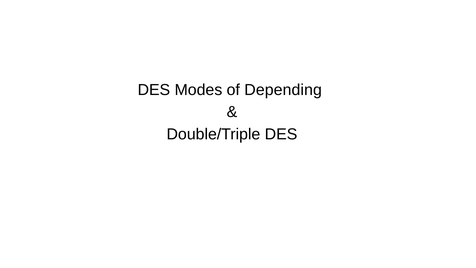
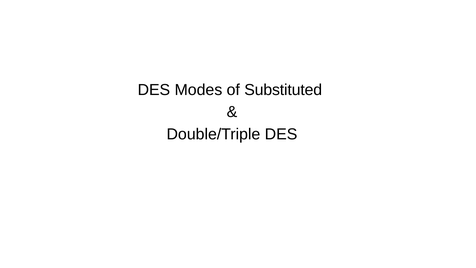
Depending: Depending -> Substituted
